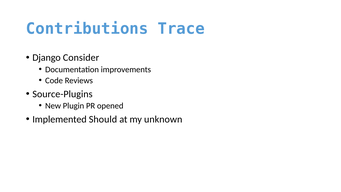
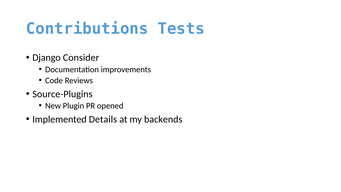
Trace: Trace -> Tests
Should: Should -> Details
unknown: unknown -> backends
